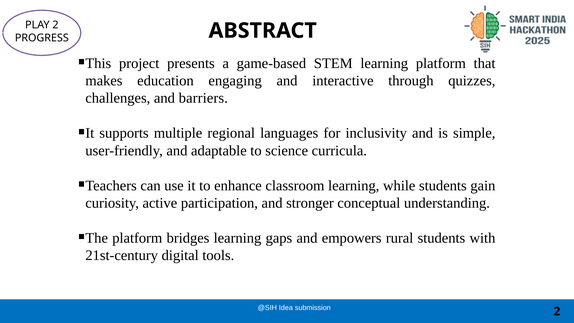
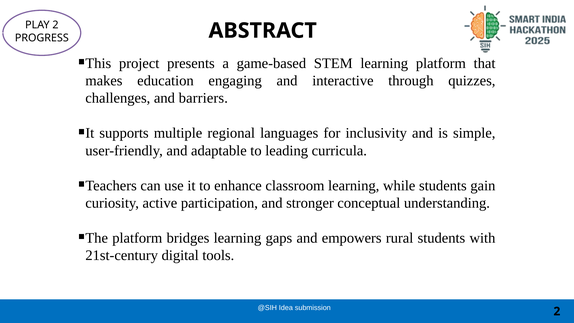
science: science -> leading
